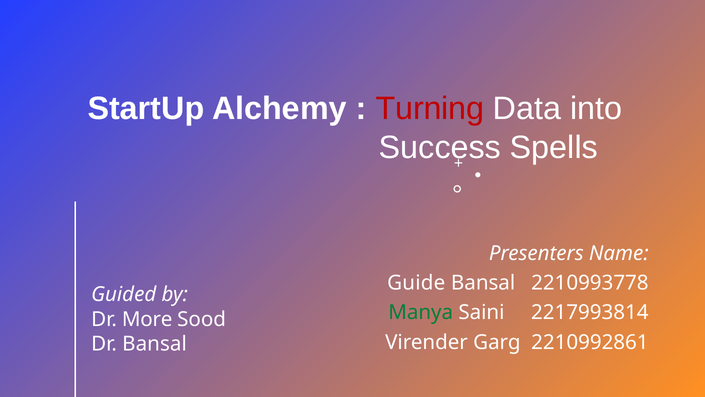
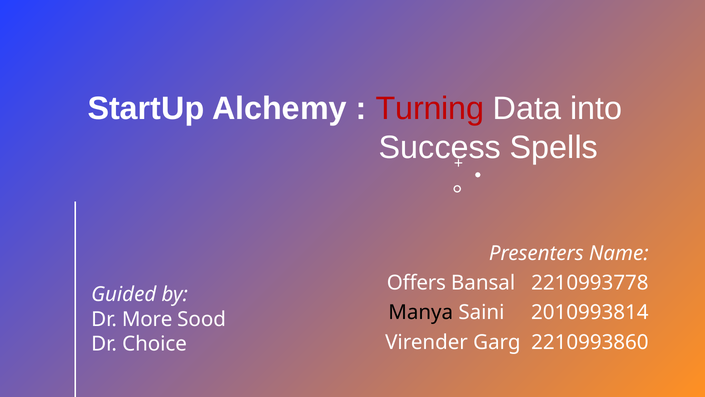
Guide: Guide -> Offers
Manya colour: green -> black
2217993814: 2217993814 -> 2010993814
2210992861: 2210992861 -> 2210993860
Dr Bansal: Bansal -> Choice
